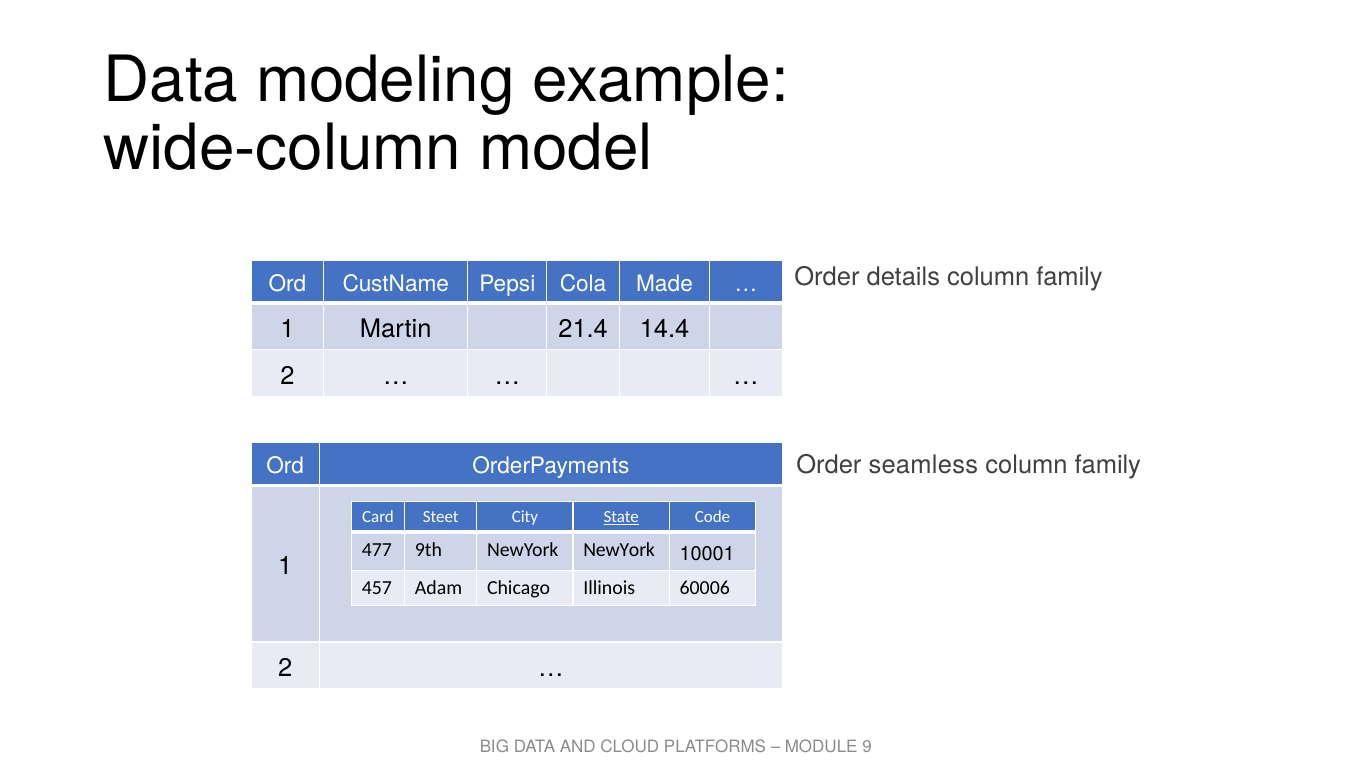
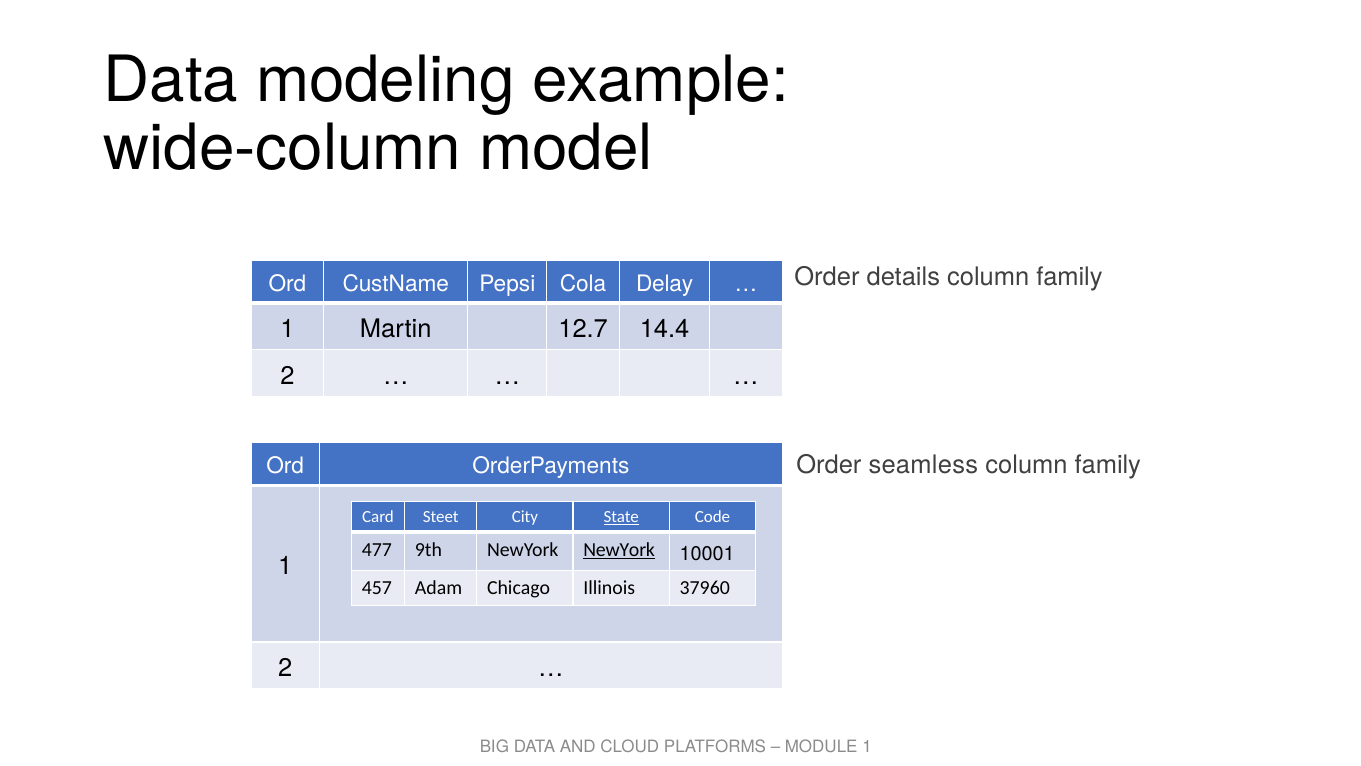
Made: Made -> Delay
21.4: 21.4 -> 12.7
NewYork at (619, 549) underline: none -> present
60006: 60006 -> 37960
9 at (867, 746): 9 -> 1
